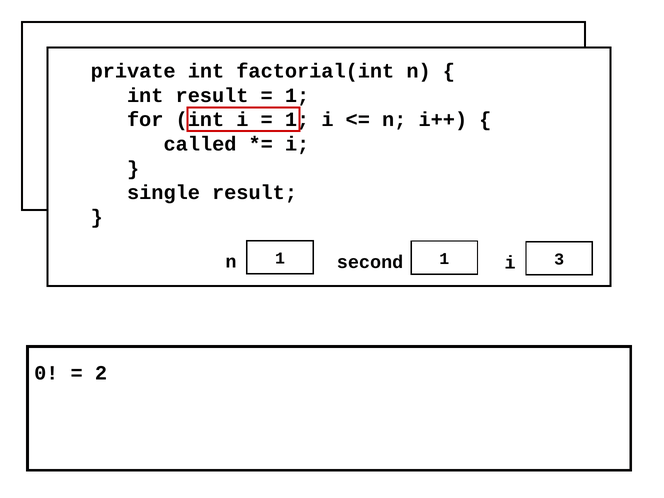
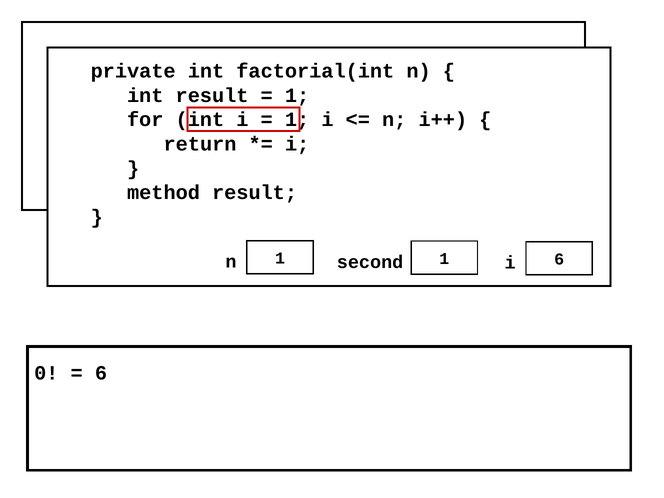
called: called -> return
single: single -> method
n 3: 3 -> 6
2 at (101, 373): 2 -> 6
